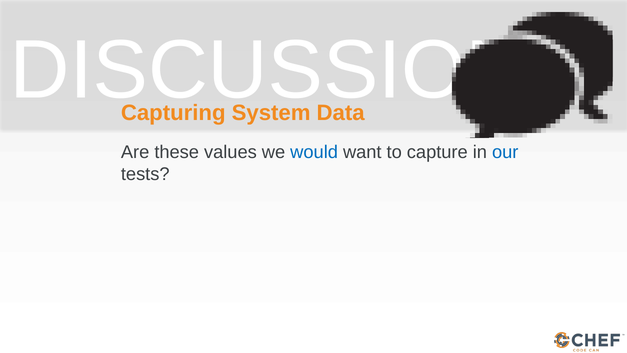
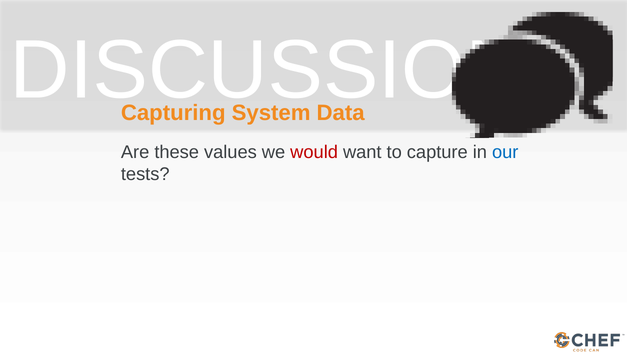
would colour: blue -> red
